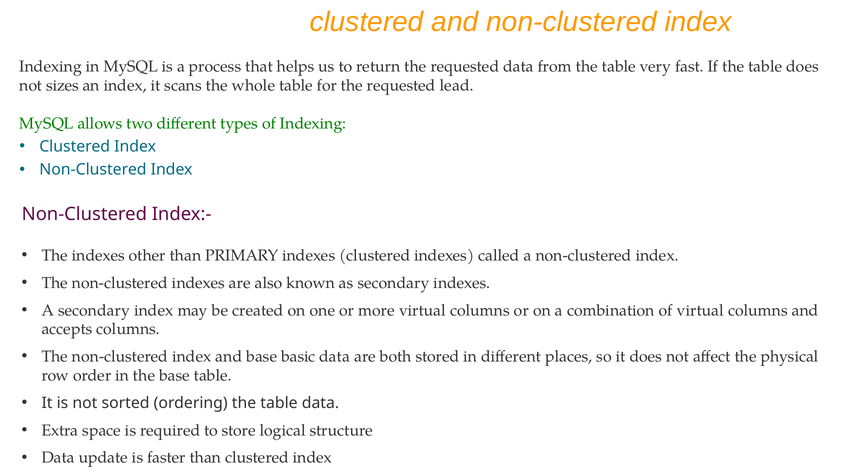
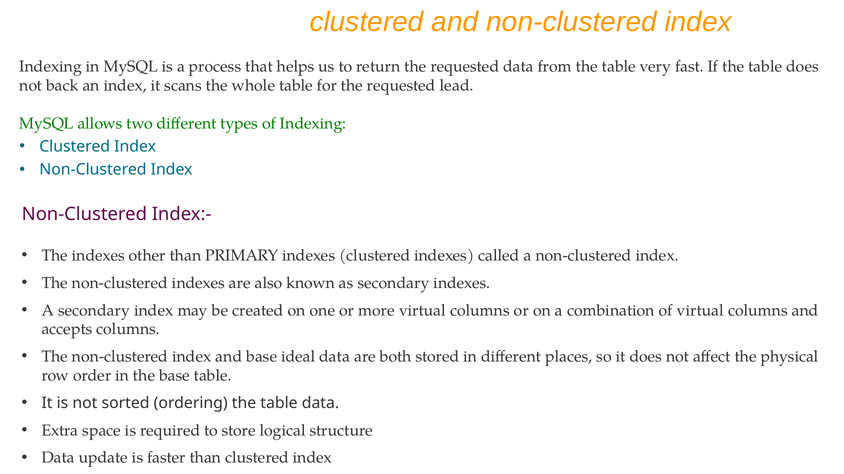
sizes: sizes -> back
basic: basic -> ideal
